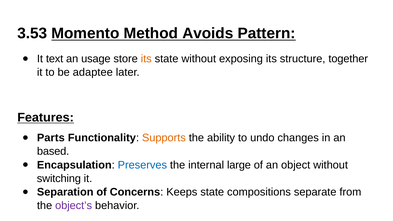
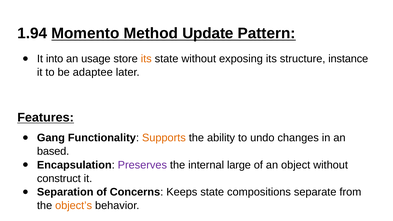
3.53: 3.53 -> 1.94
Avoids: Avoids -> Update
text: text -> into
together: together -> instance
Parts: Parts -> Gang
Preserves colour: blue -> purple
switching: switching -> construct
object’s colour: purple -> orange
